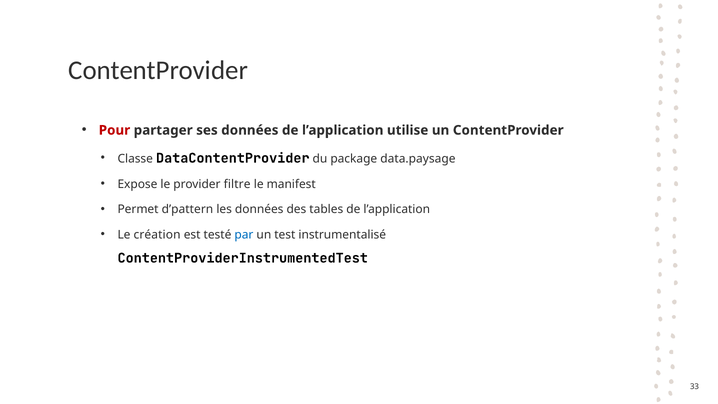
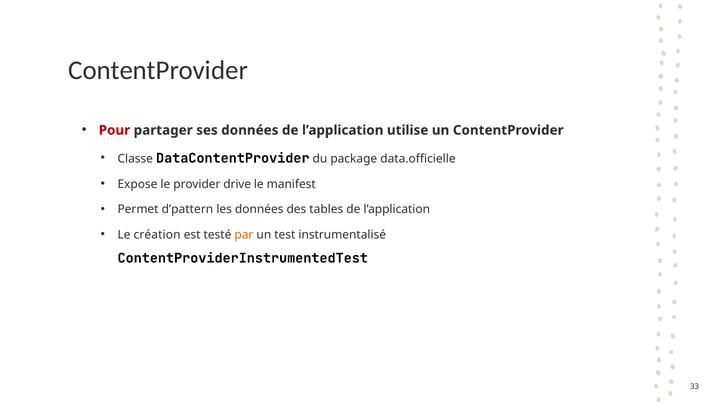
data.paysage: data.paysage -> data.officielle
filtre: filtre -> drive
par colour: blue -> orange
